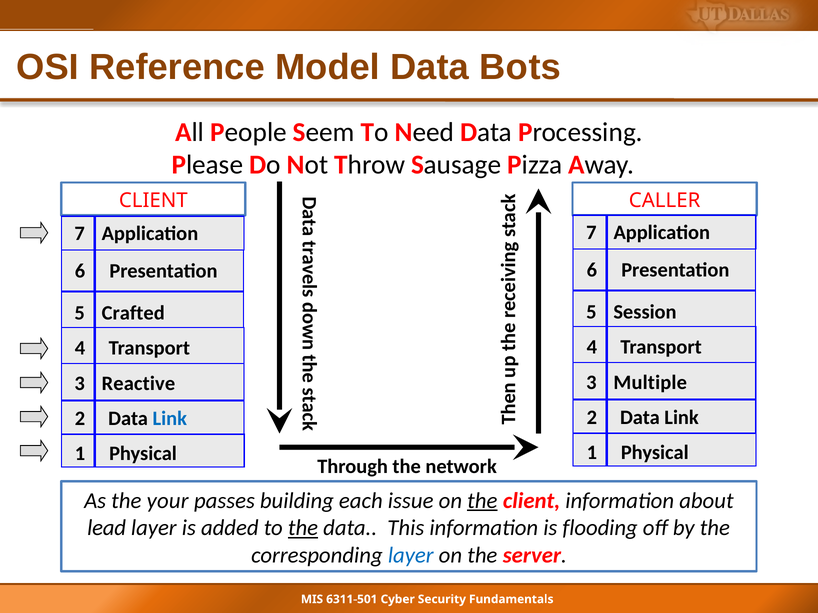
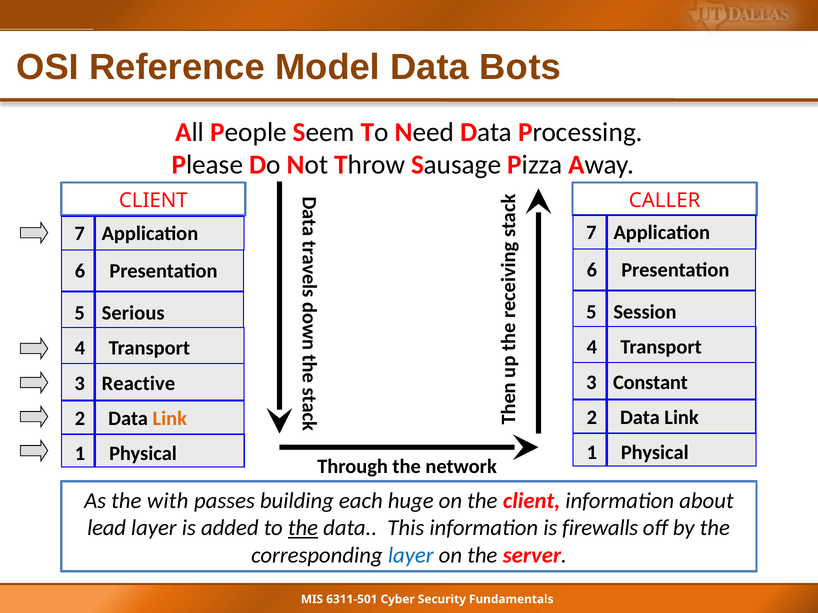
Crafted: Crafted -> Serious
Multiple: Multiple -> Constant
Link at (170, 419) colour: blue -> orange
your: your -> with
issue: issue -> huge
the at (482, 501) underline: present -> none
flooding: flooding -> firewalls
